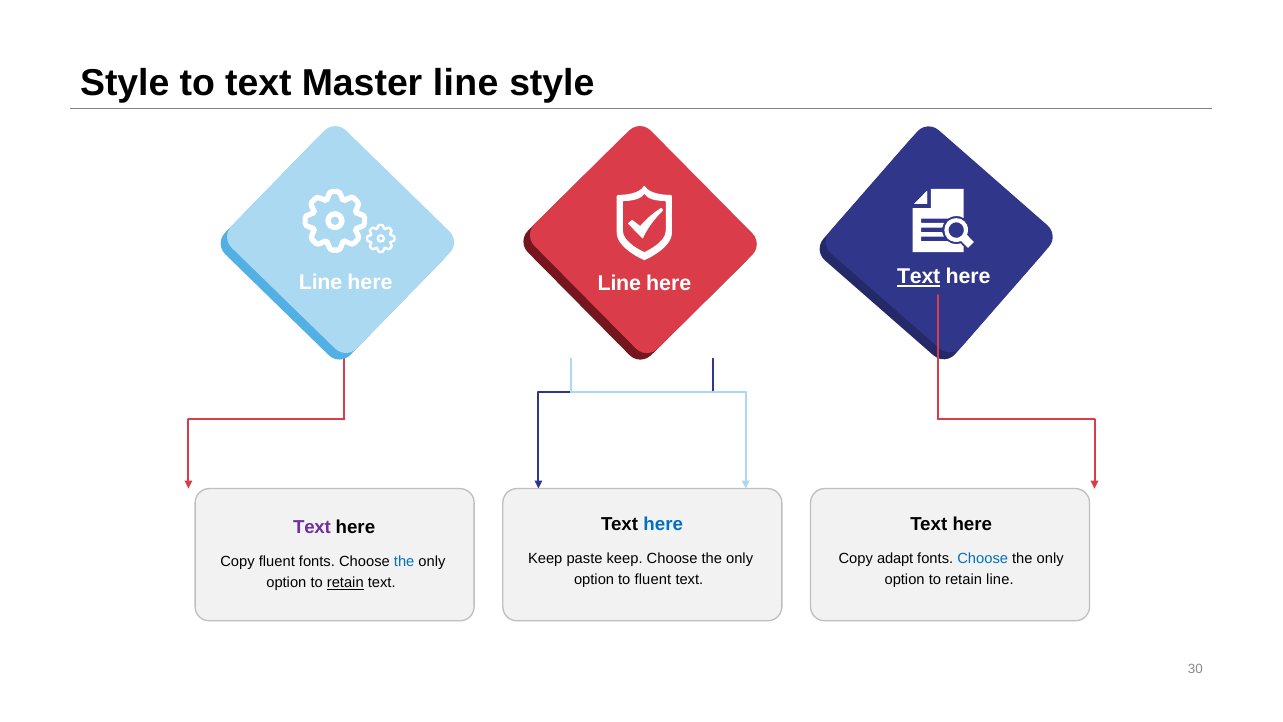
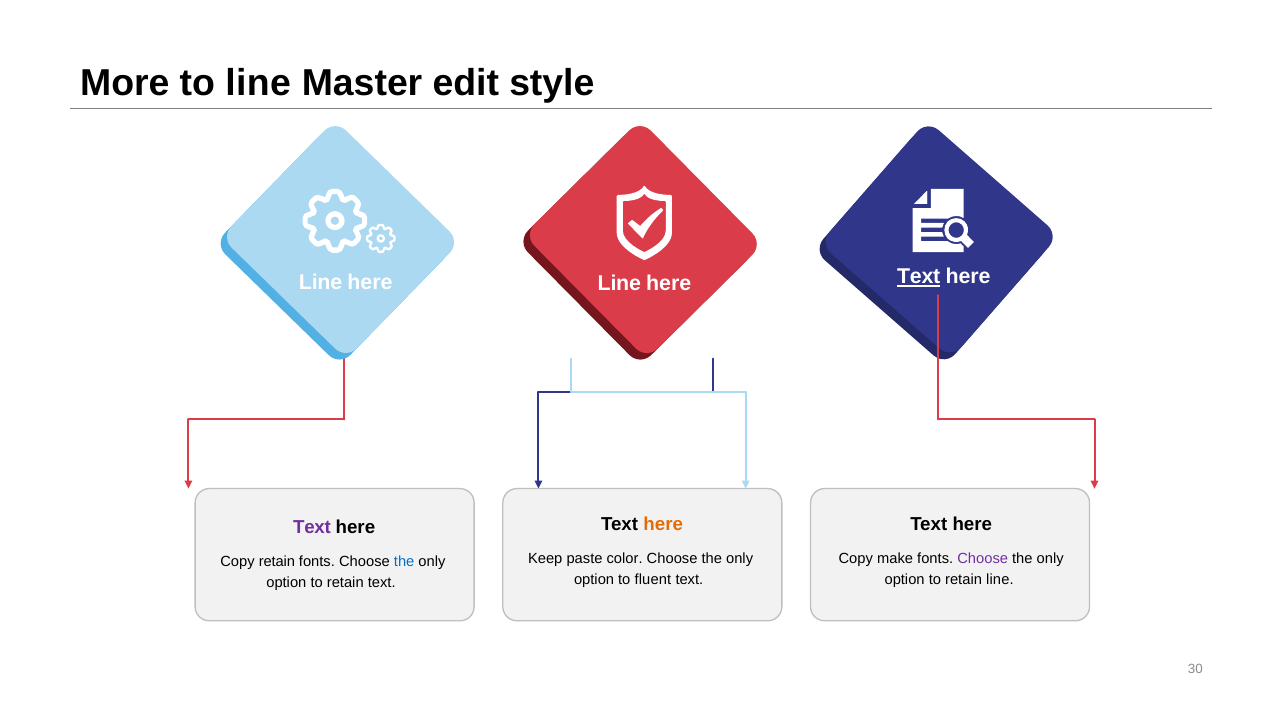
Style at (125, 83): Style -> More
to text: text -> line
Master line: line -> edit
here at (663, 524) colour: blue -> orange
paste keep: keep -> color
adapt: adapt -> make
Choose at (983, 558) colour: blue -> purple
Copy fluent: fluent -> retain
retain at (345, 583) underline: present -> none
